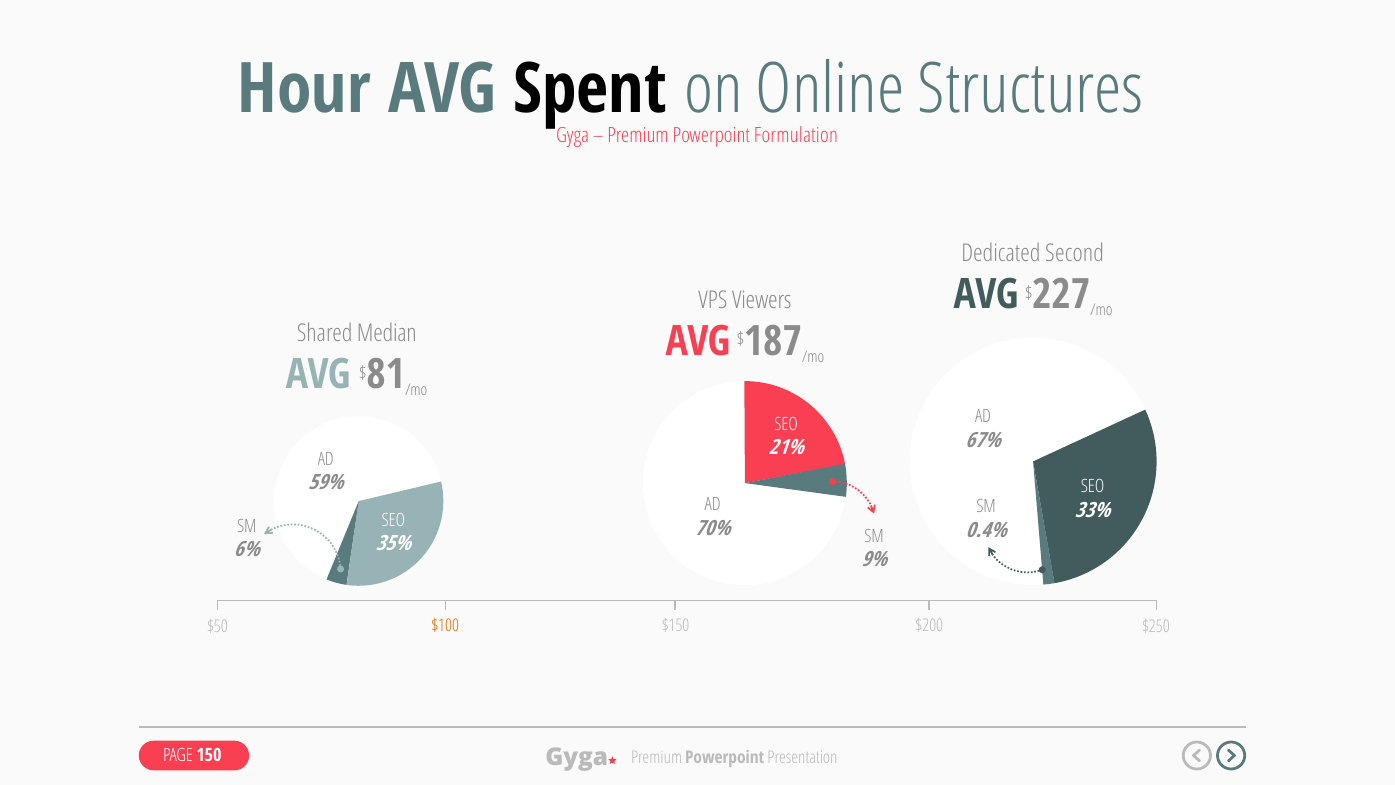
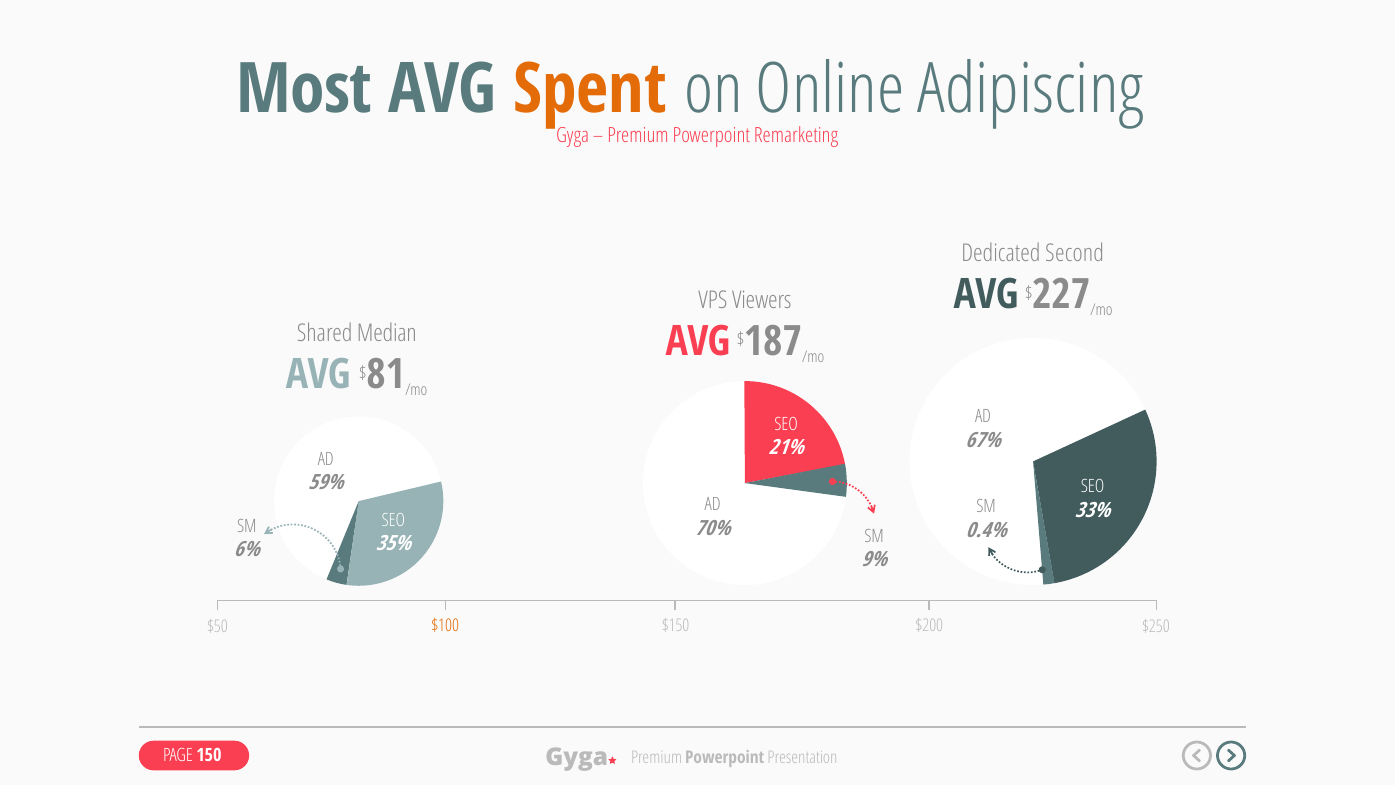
Hour: Hour -> Most
Spent colour: black -> orange
Structures: Structures -> Adipiscing
Formulation: Formulation -> Remarketing
